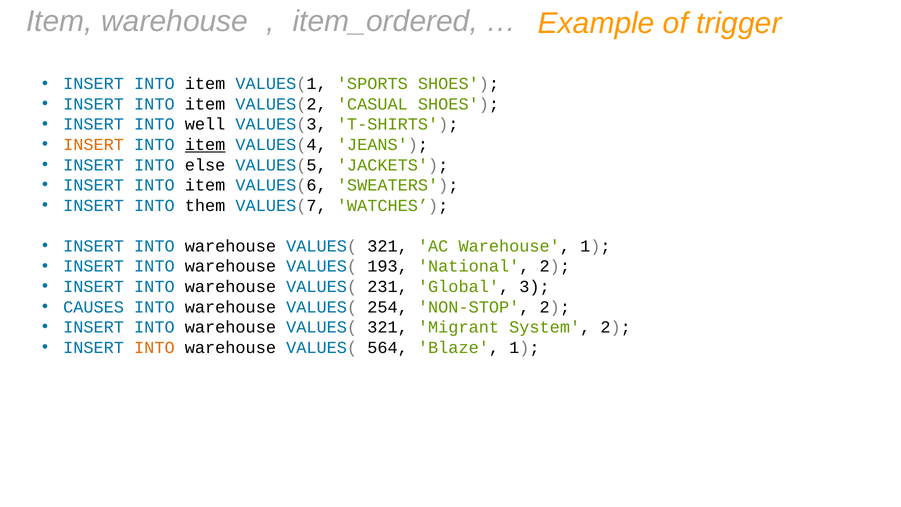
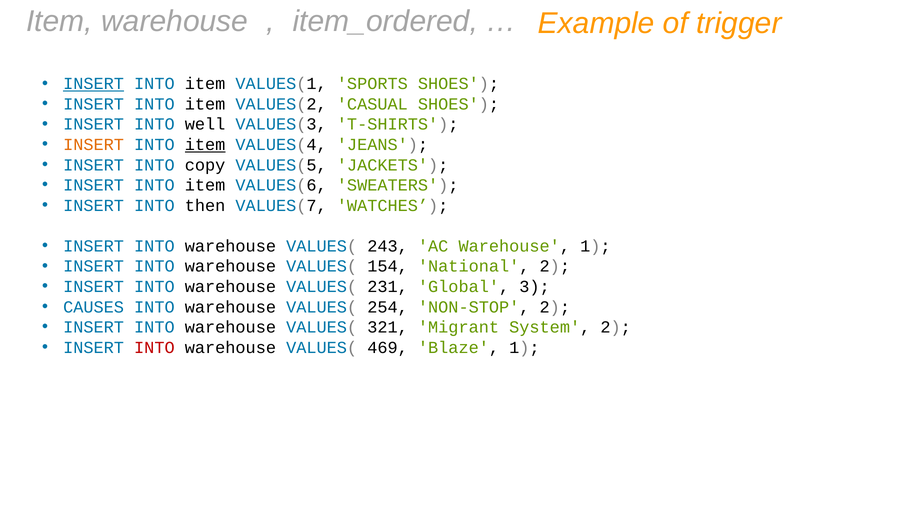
INSERT at (94, 84) underline: none -> present
else: else -> copy
them: them -> then
321 at (388, 246): 321 -> 243
193: 193 -> 154
INTO at (154, 347) colour: orange -> red
564: 564 -> 469
